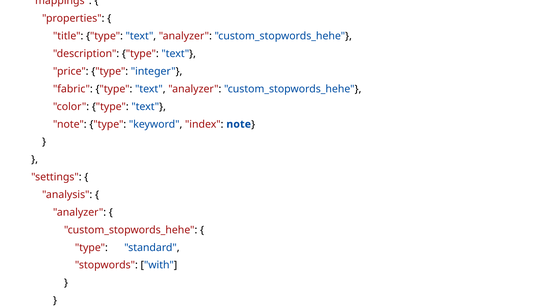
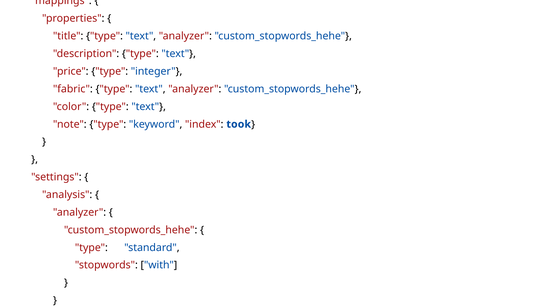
index note: note -> took
